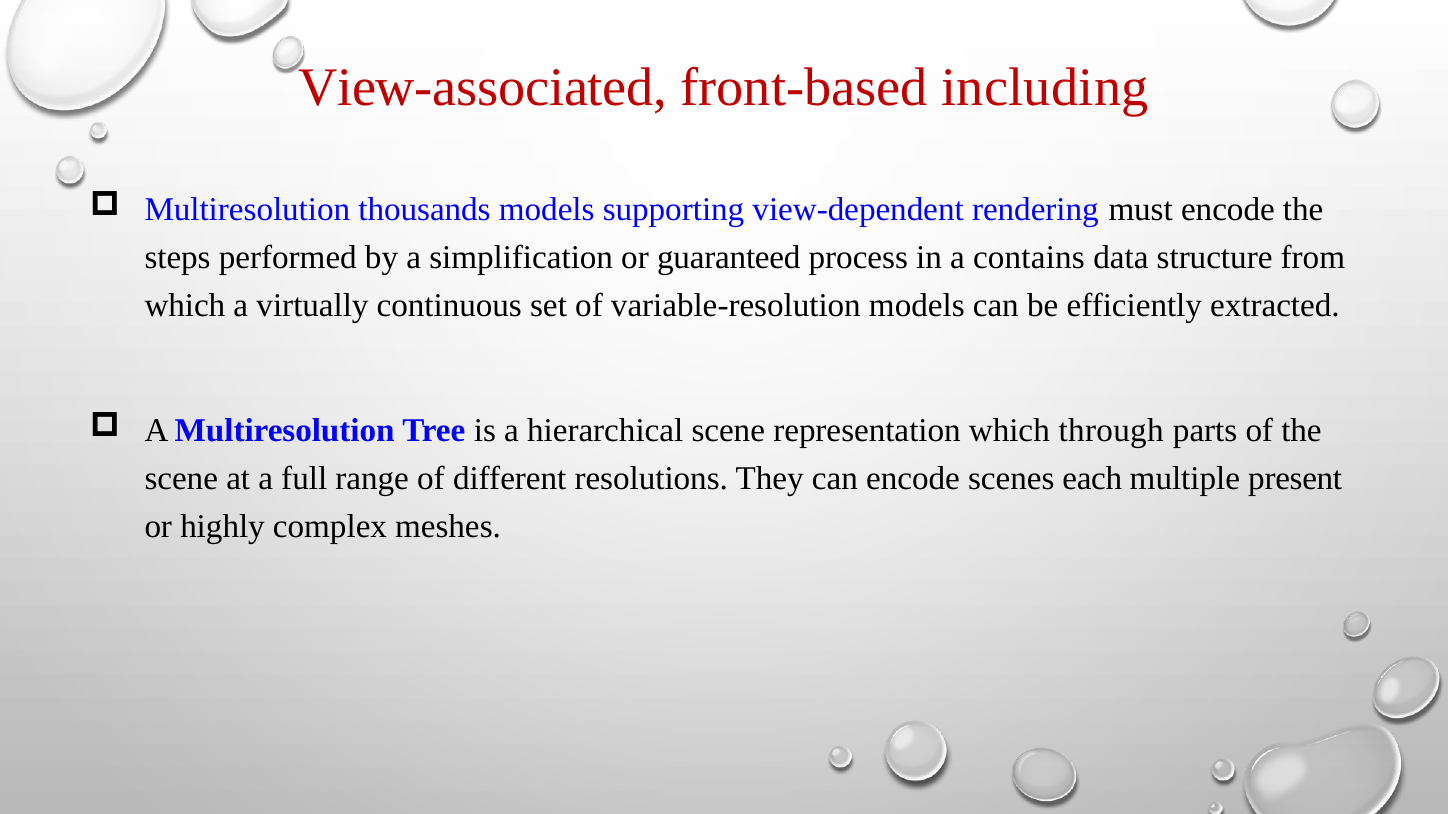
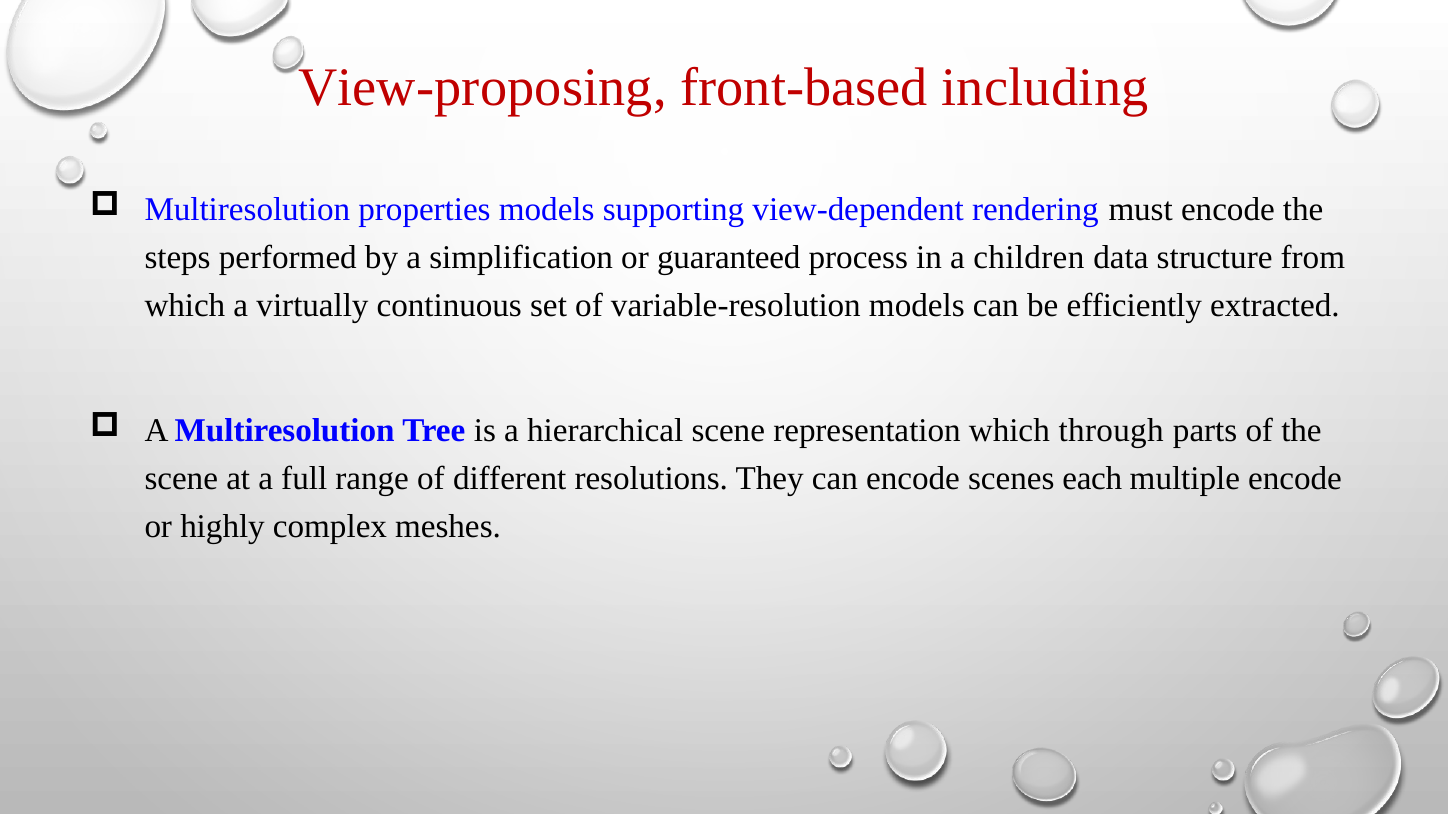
View-associated: View-associated -> View-proposing
thousands: thousands -> properties
contains: contains -> children
multiple present: present -> encode
